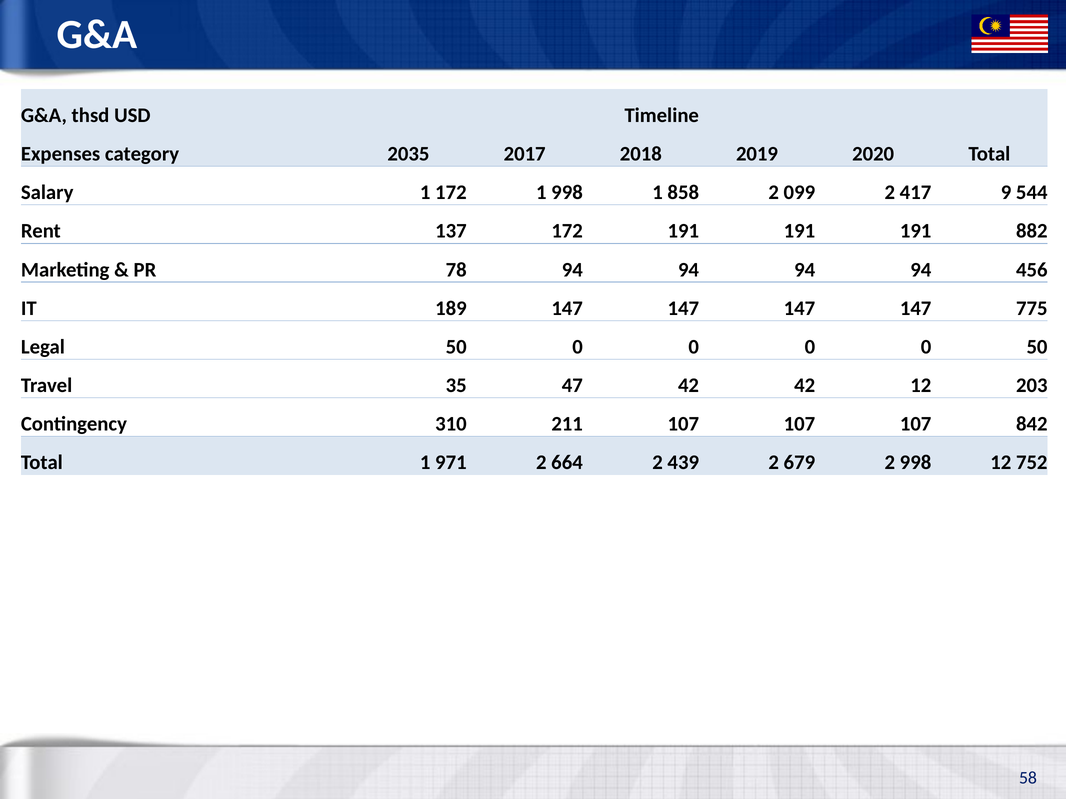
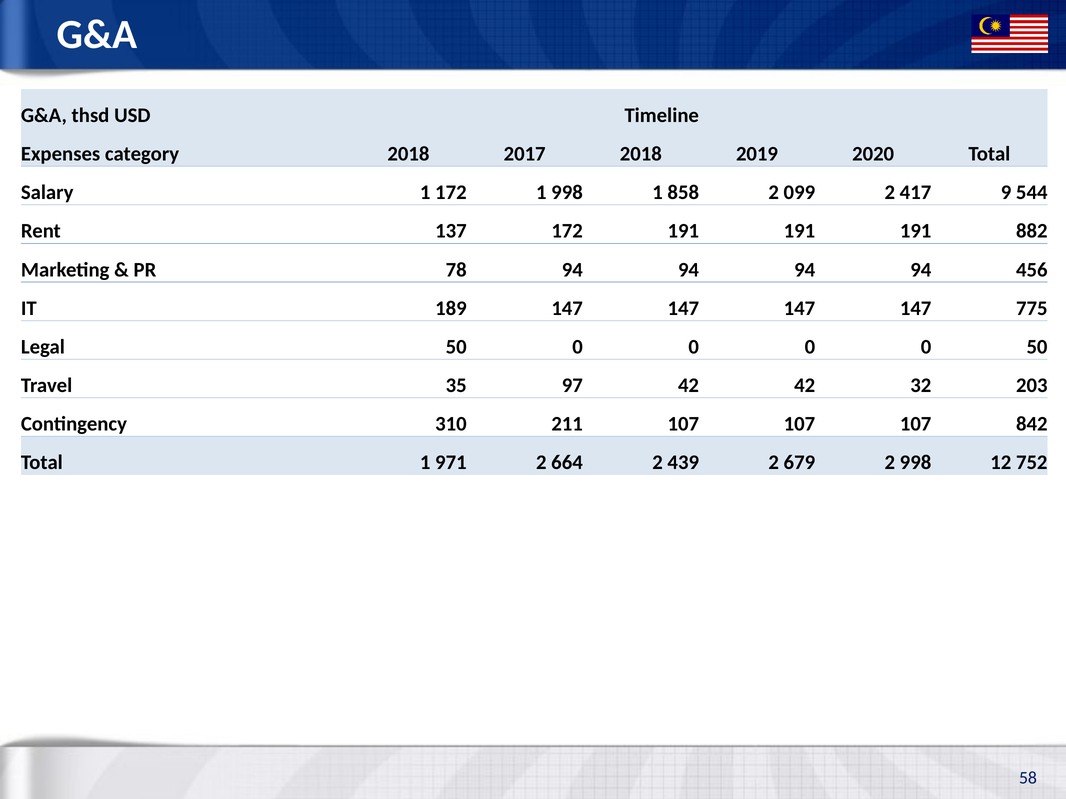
category 2035: 2035 -> 2018
47: 47 -> 97
42 12: 12 -> 32
